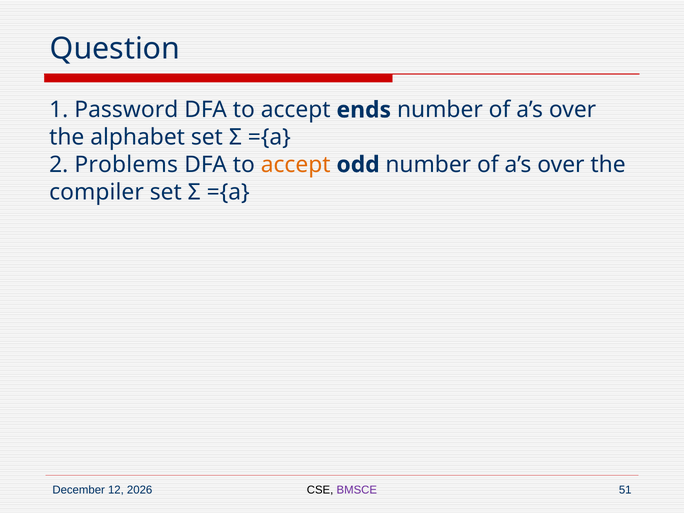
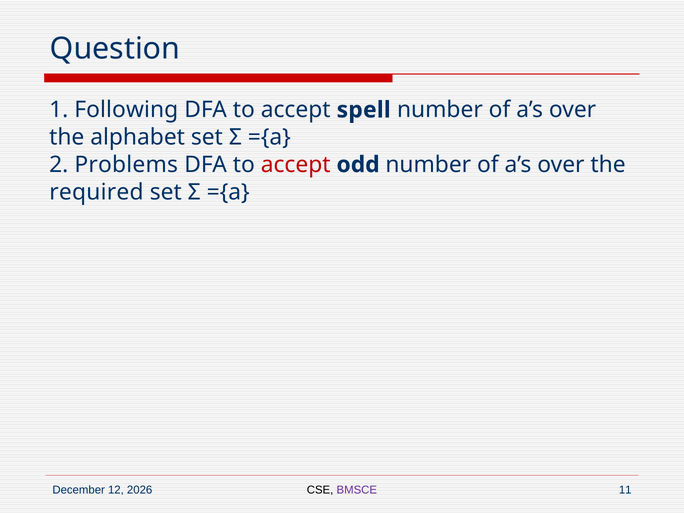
Password: Password -> Following
ends: ends -> spell
accept at (296, 165) colour: orange -> red
compiler: compiler -> required
51: 51 -> 11
